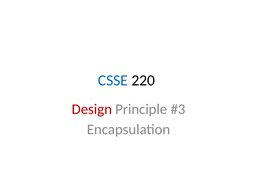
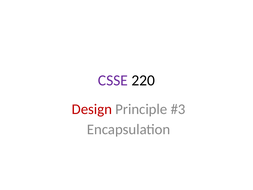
CSSE colour: blue -> purple
